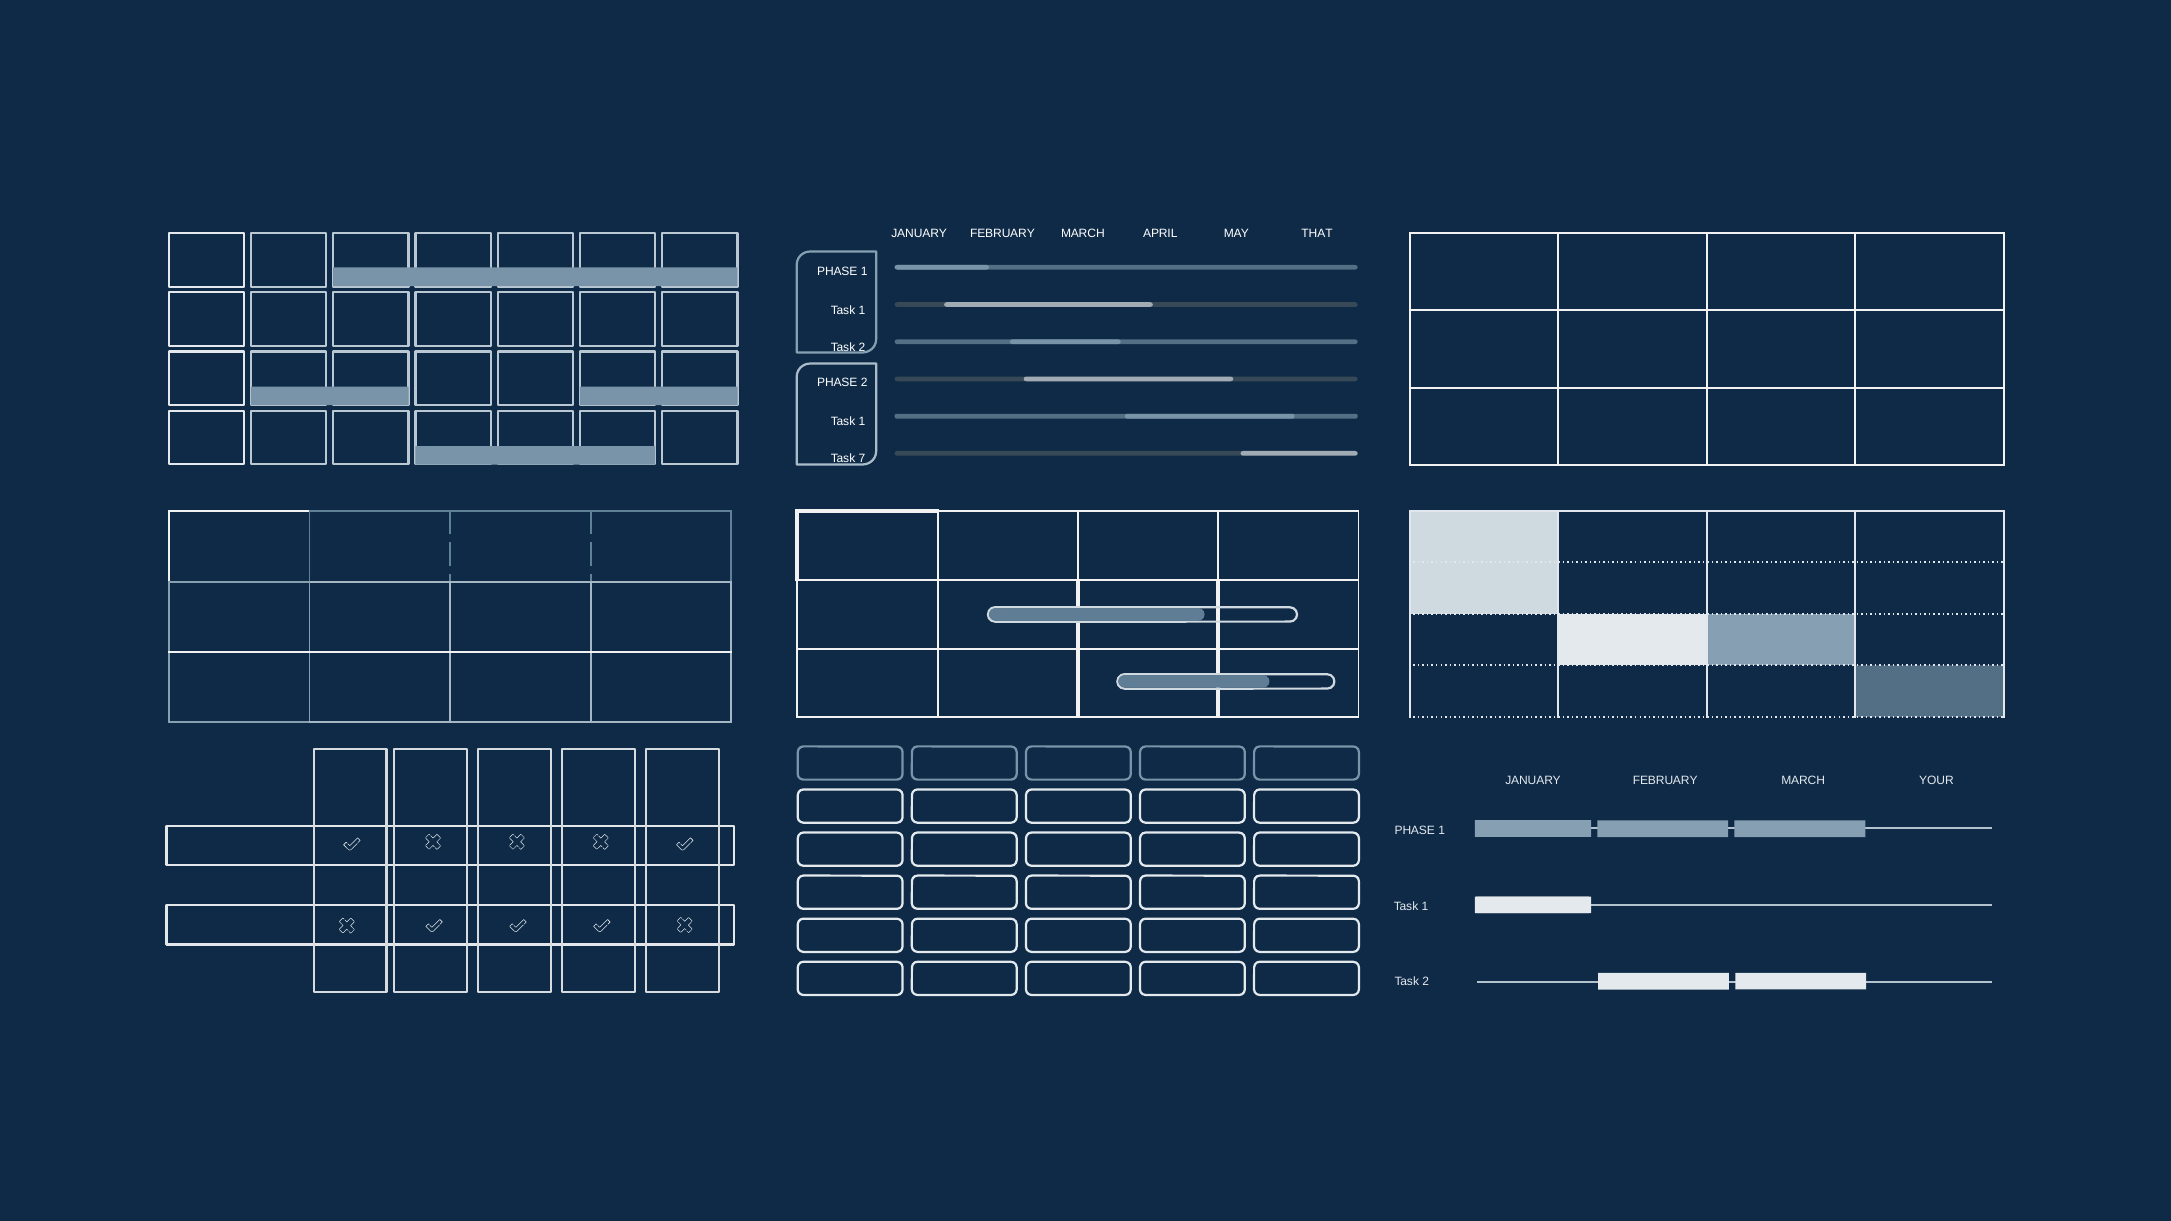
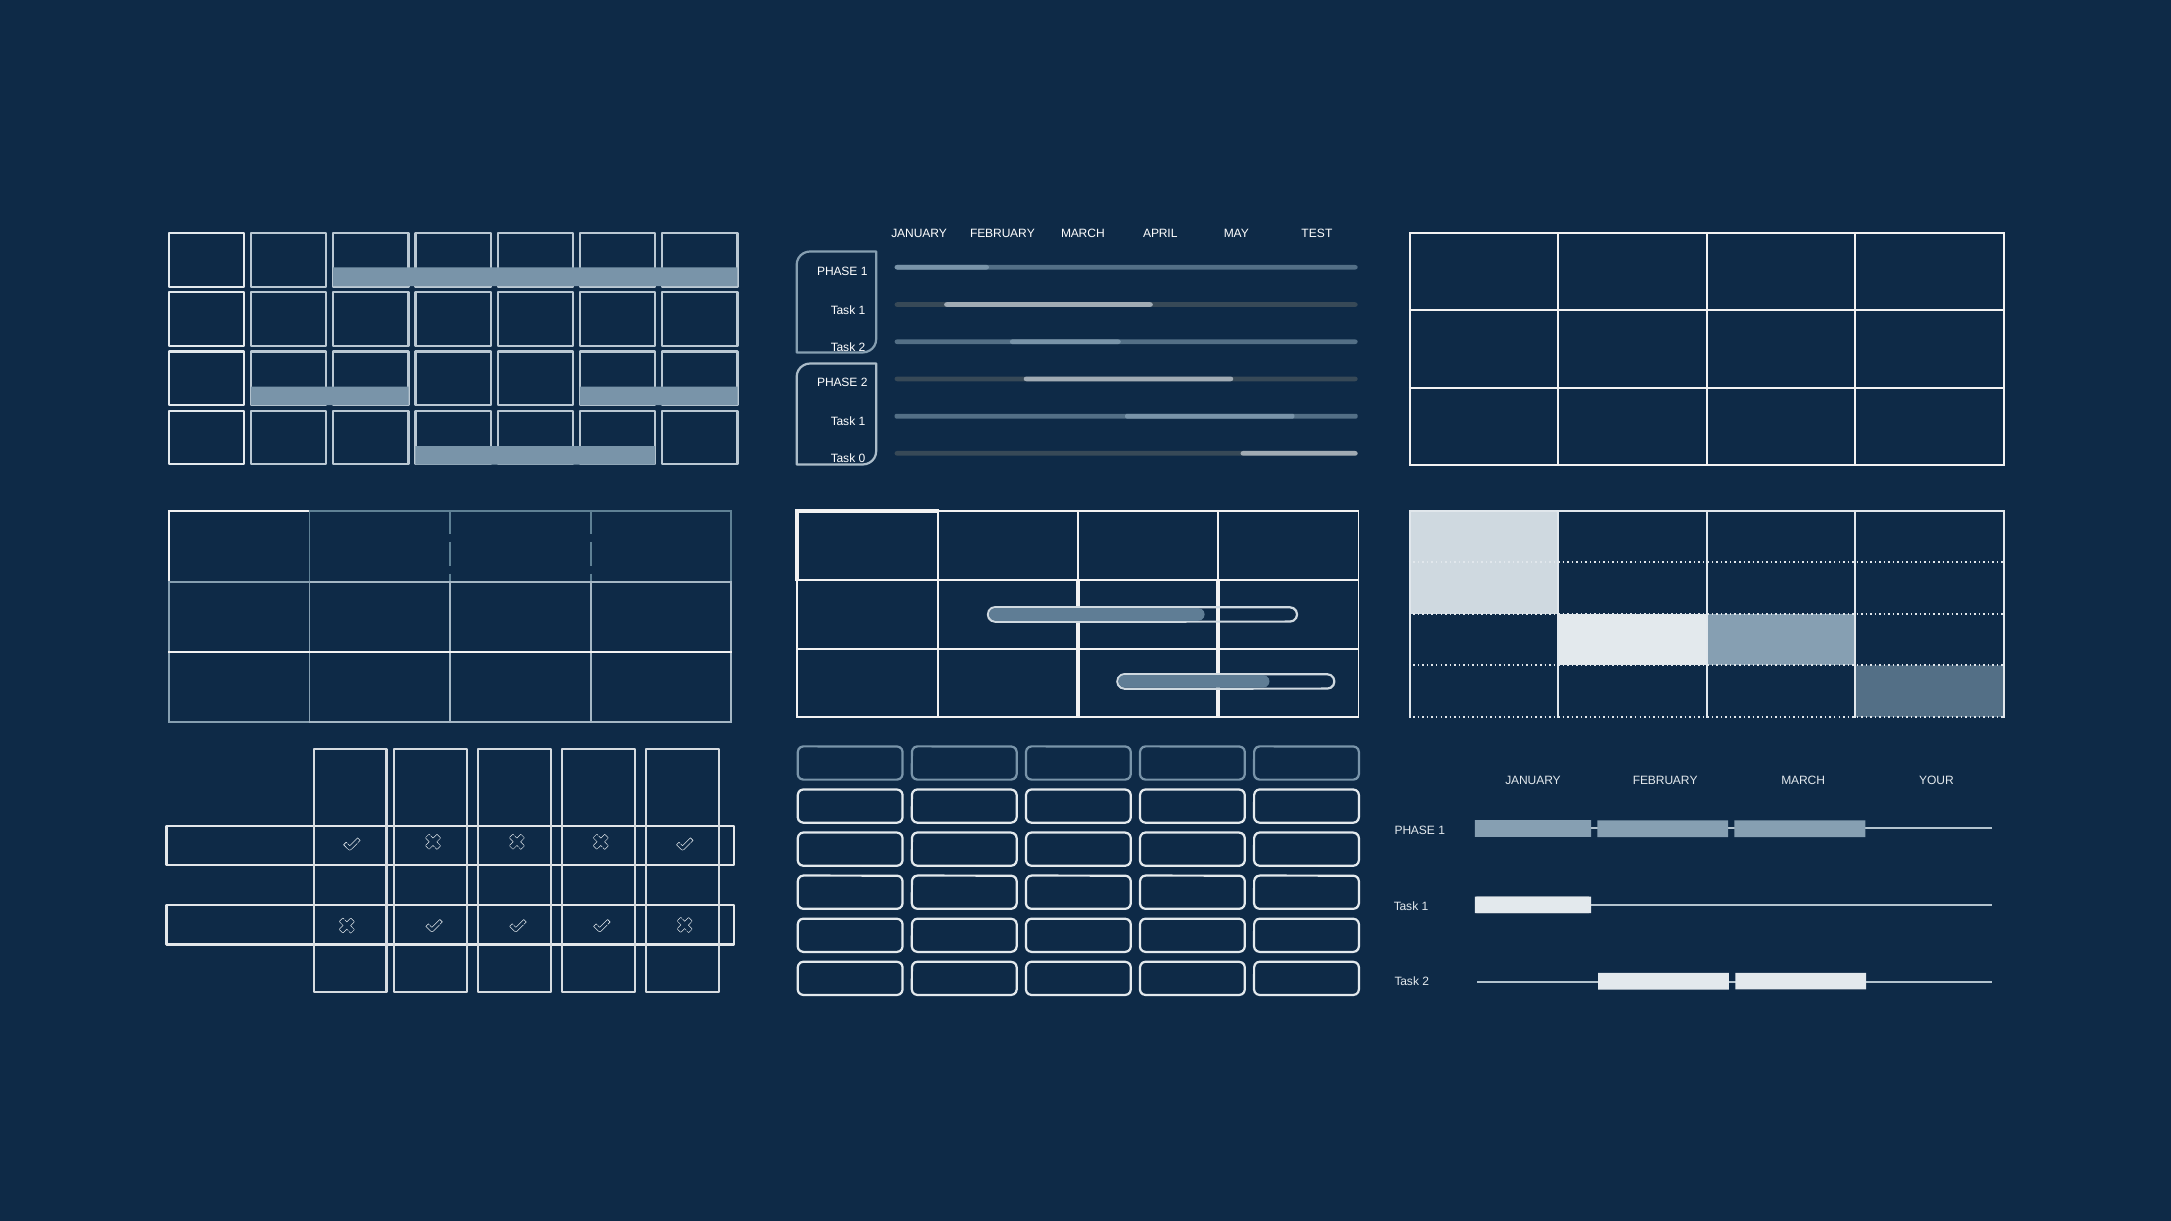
THAT: THAT -> TEST
7: 7 -> 0
